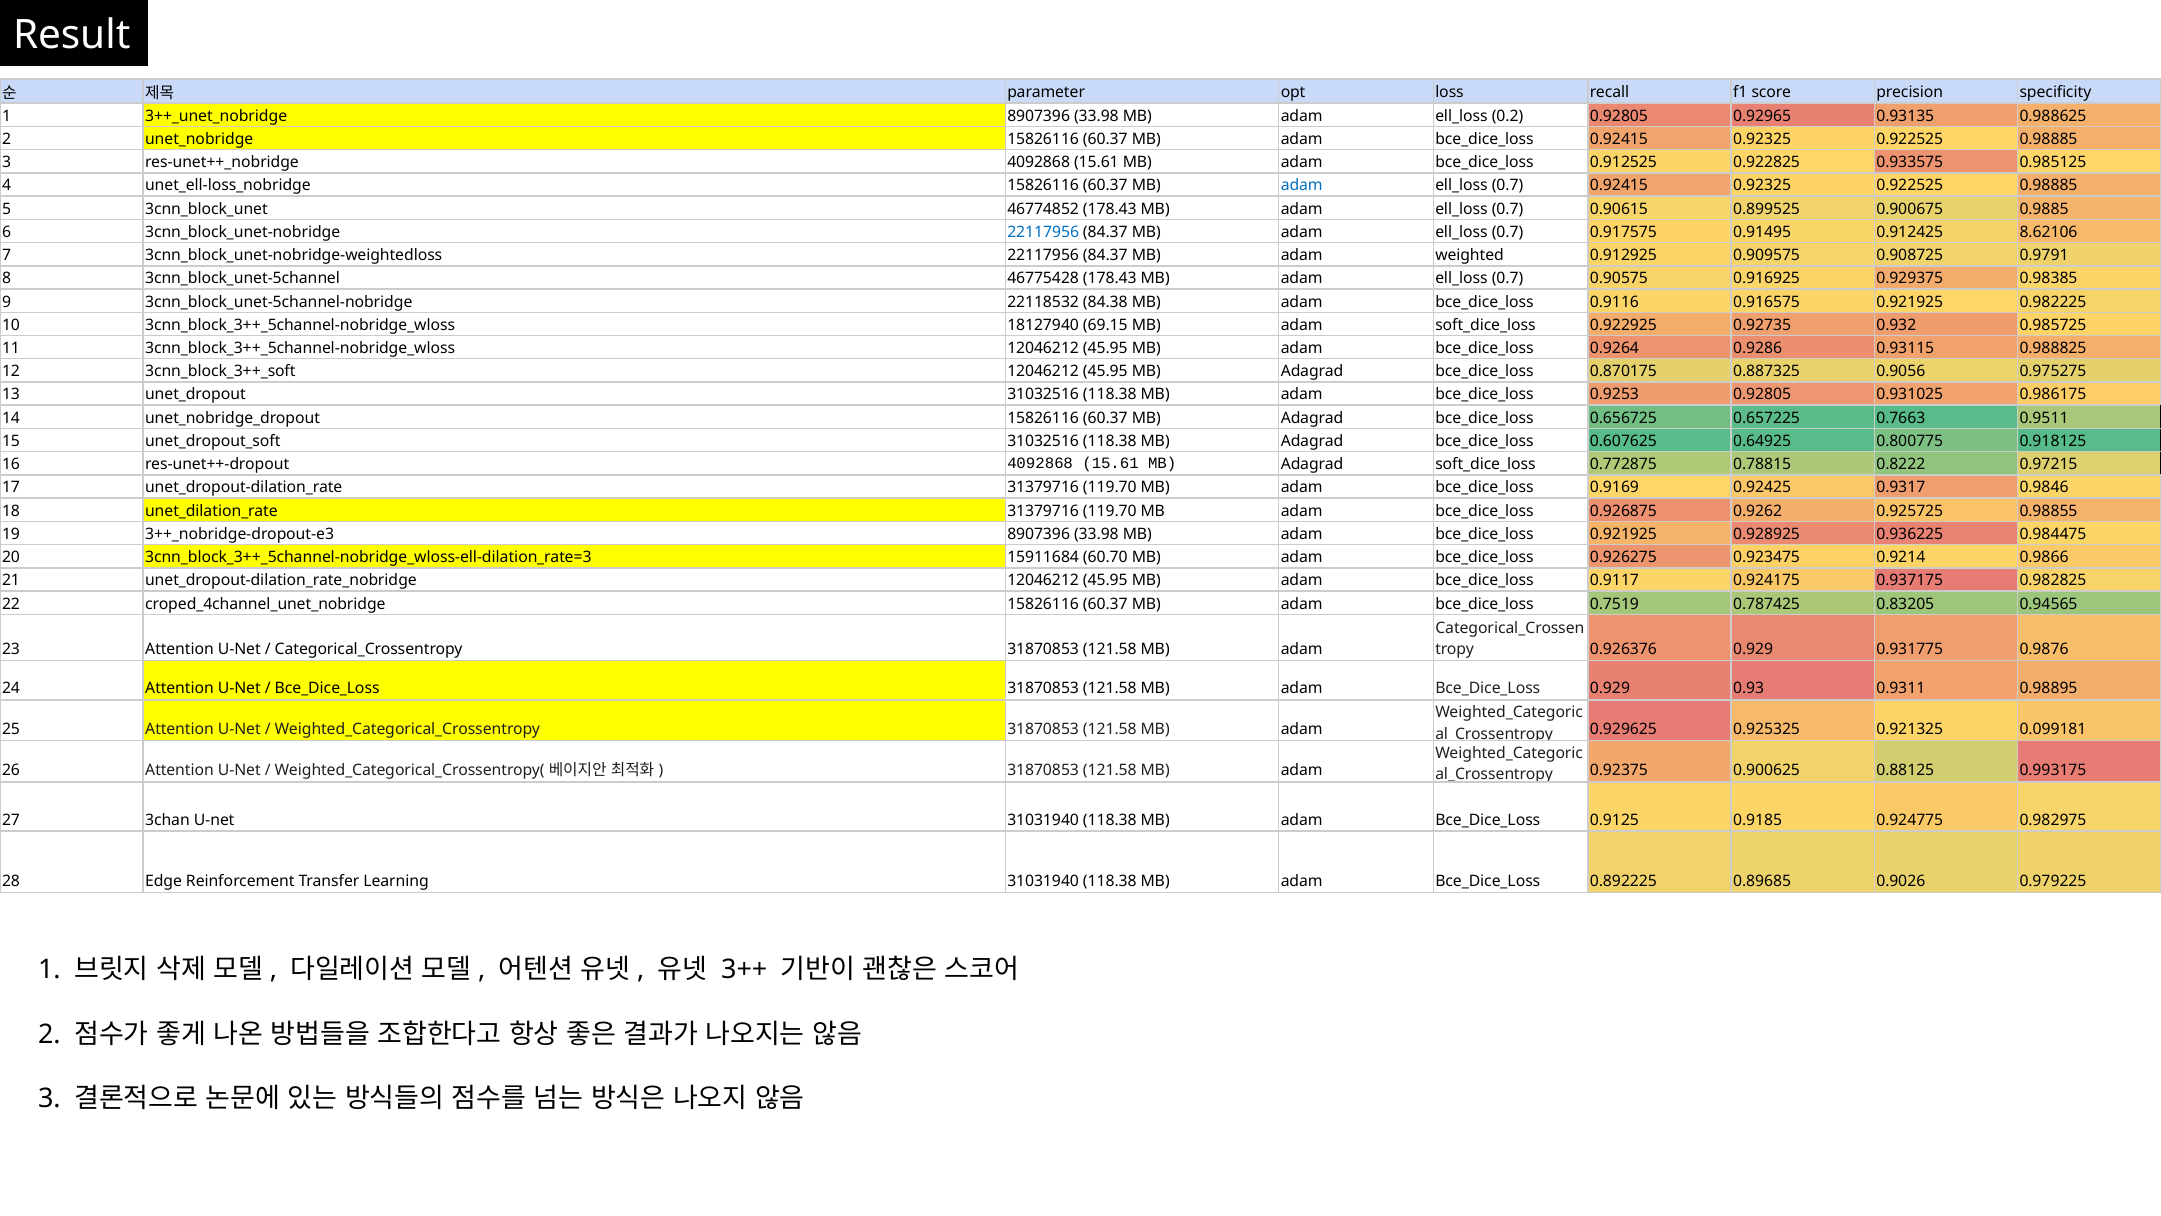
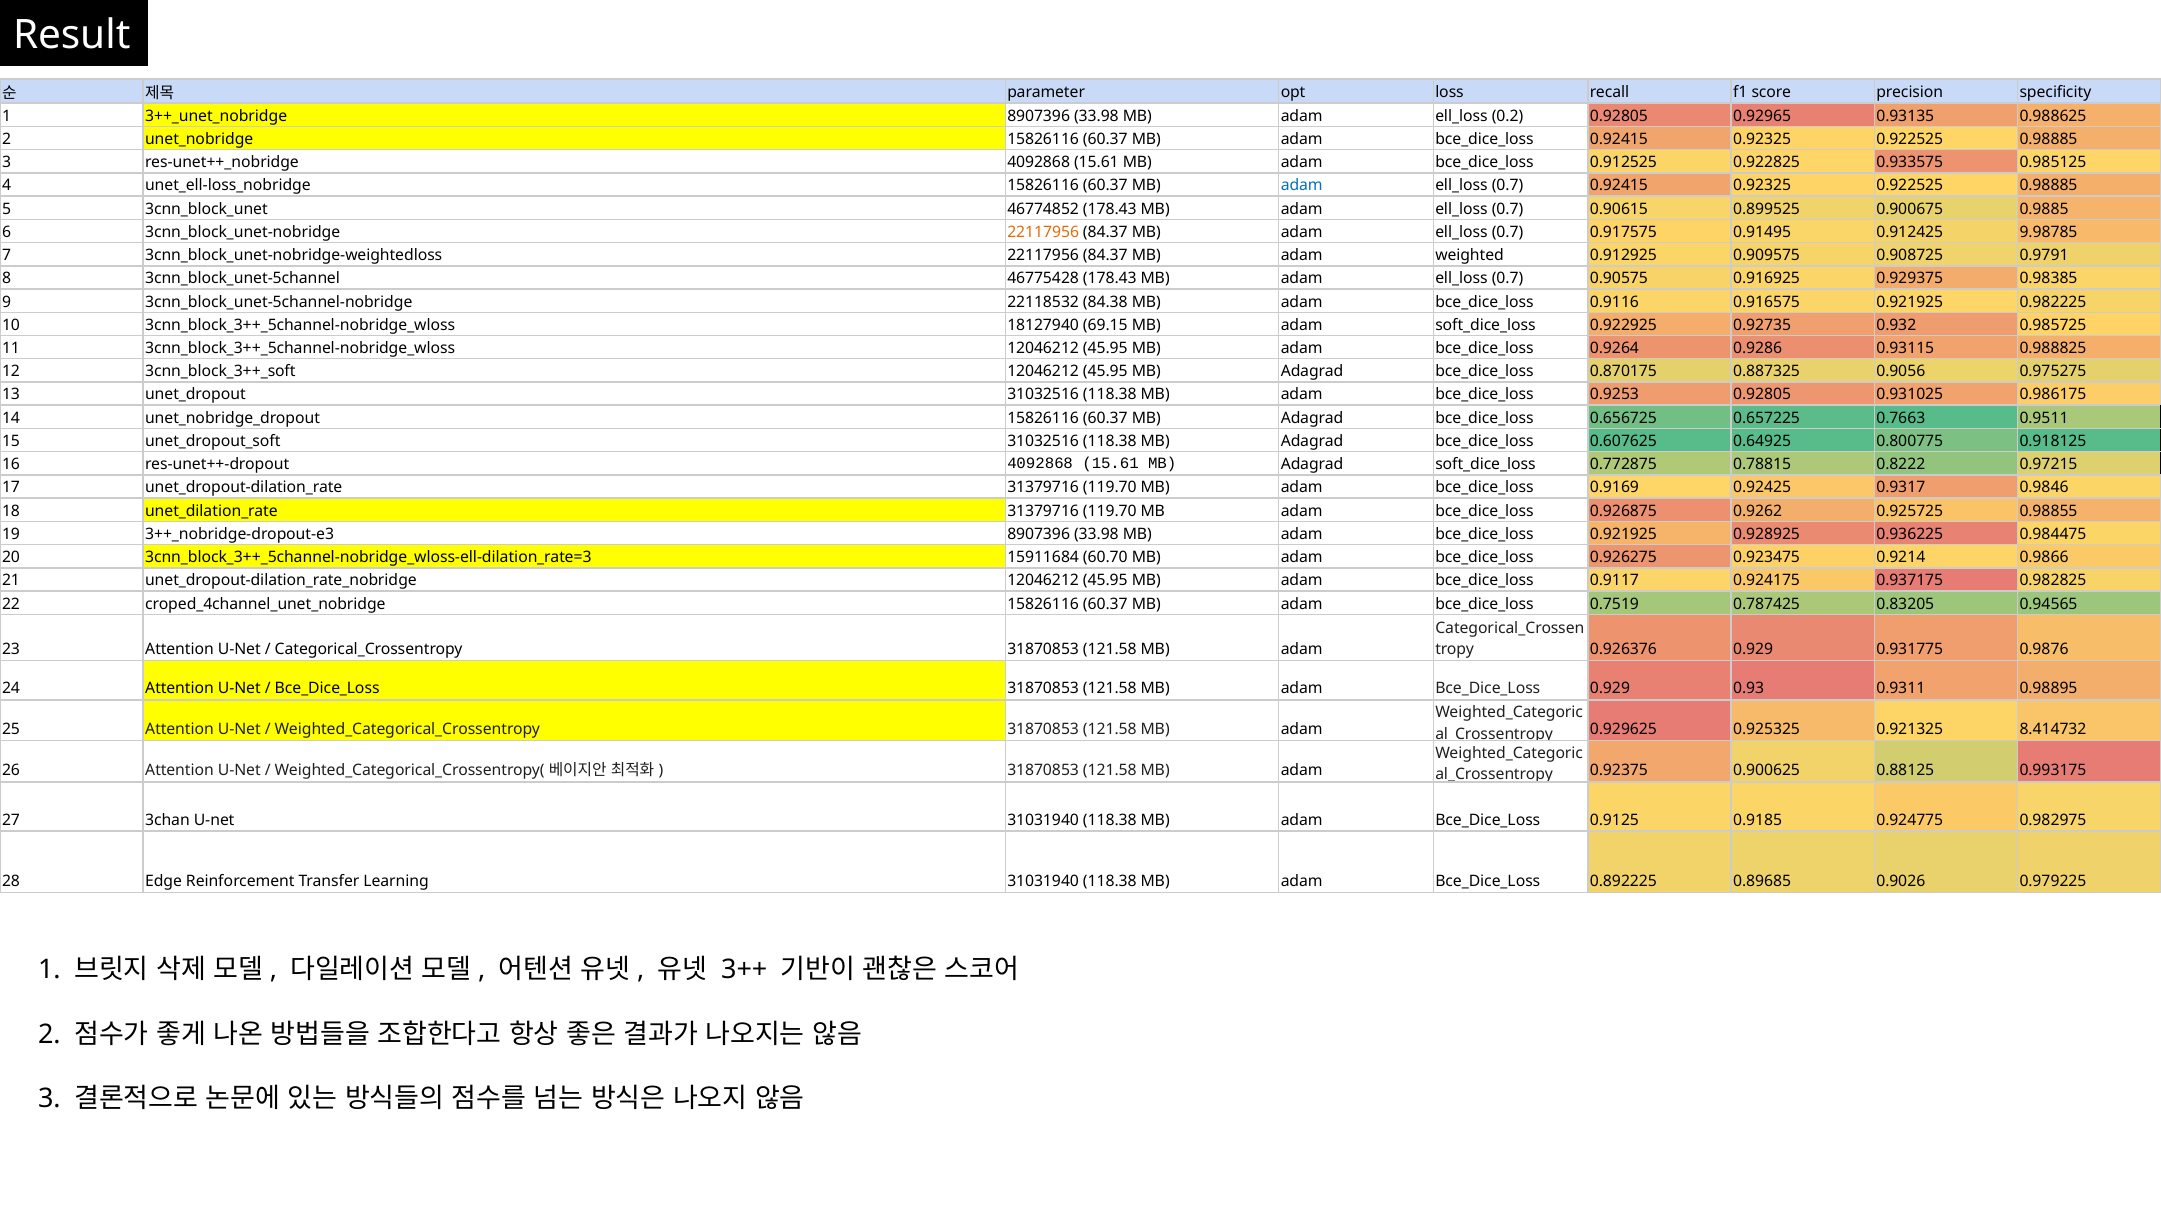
22117956 at (1043, 232) colour: blue -> orange
8.62106: 8.62106 -> 9.98785
0.099181: 0.099181 -> 8.414732
